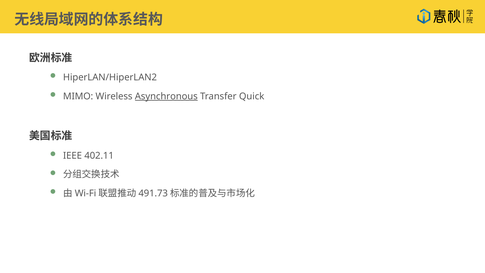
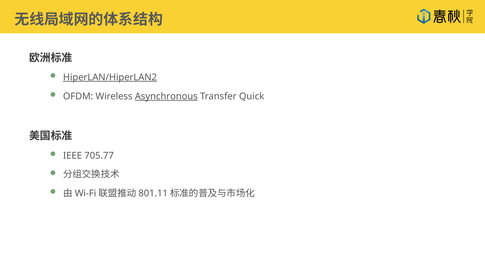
HiperLAN/HiperLAN2 underline: none -> present
MIMO: MIMO -> OFDM
402.11: 402.11 -> 705.77
491.73: 491.73 -> 801.11
